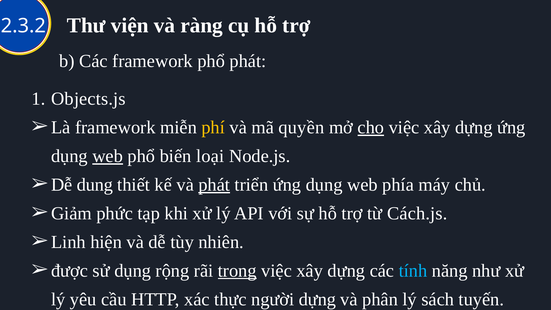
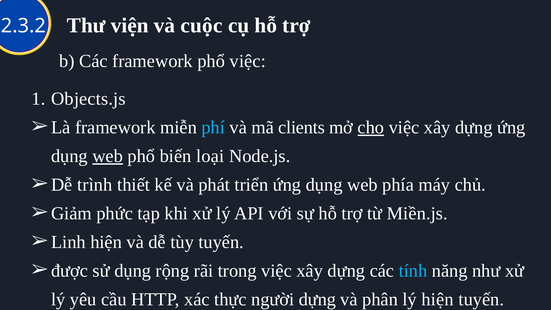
ràng: ràng -> cuộc
phổ phát: phát -> việc
phí colour: yellow -> light blue
quyền: quyền -> clients
dung: dung -> trình
phát at (214, 185) underline: present -> none
Cách.js: Cách.js -> Miền.js
tùy nhiên: nhiên -> tuyến
trong underline: present -> none
lý sách: sách -> hiện
